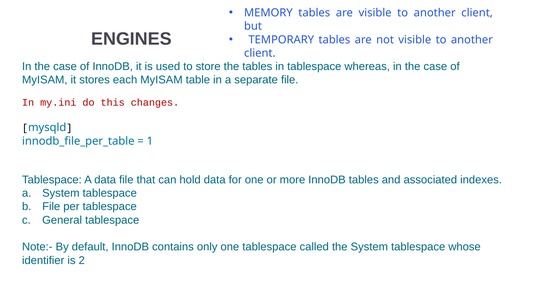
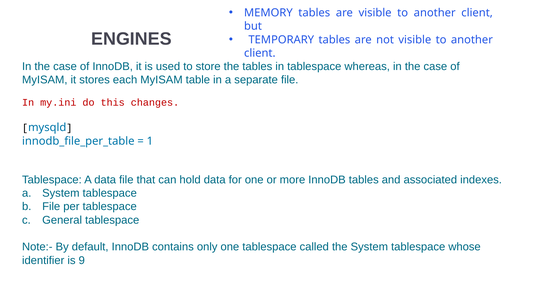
2: 2 -> 9
